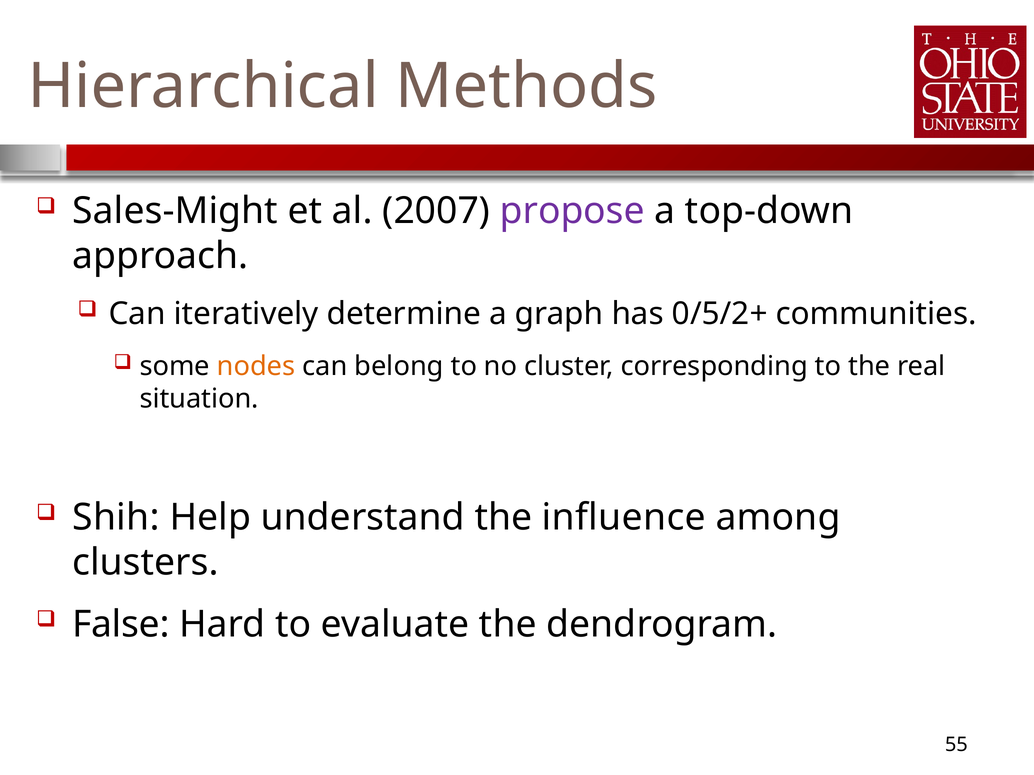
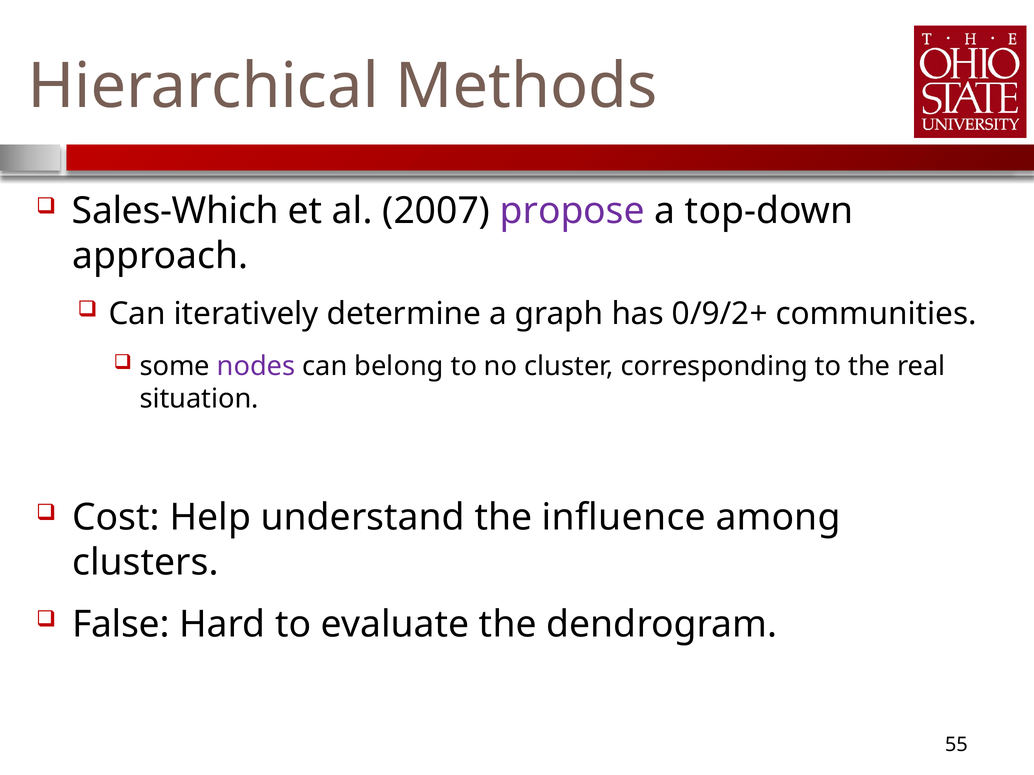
Sales-Might: Sales-Might -> Sales-Which
0/5/2+: 0/5/2+ -> 0/9/2+
nodes colour: orange -> purple
Shih: Shih -> Cost
